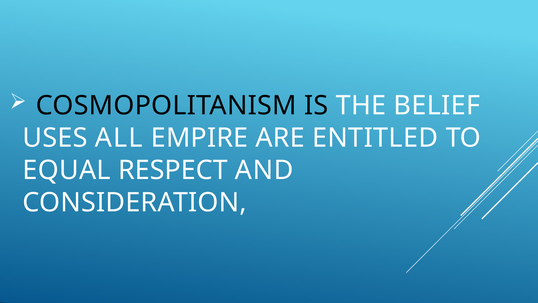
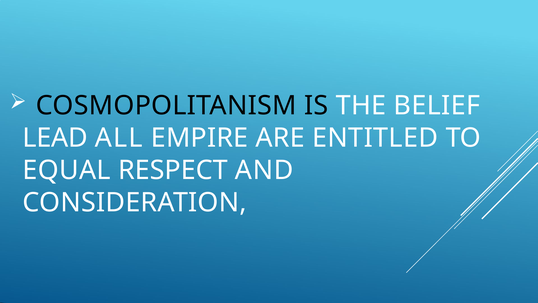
USES: USES -> LEAD
